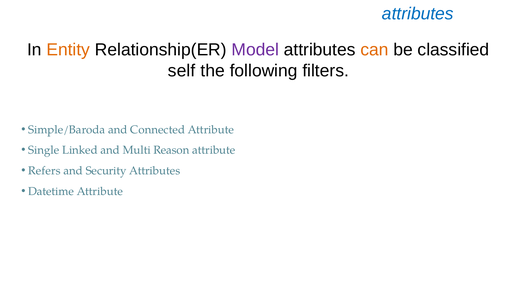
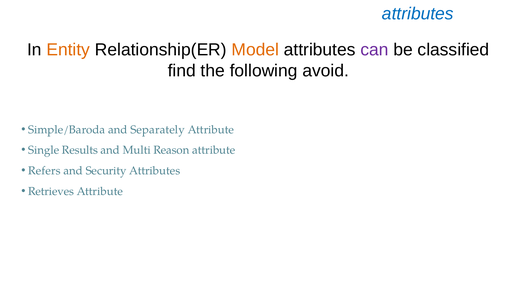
Model colour: purple -> orange
can colour: orange -> purple
self: self -> find
filters: filters -> avoid
Connected: Connected -> Separately
Linked: Linked -> Results
Datetime: Datetime -> Retrieves
